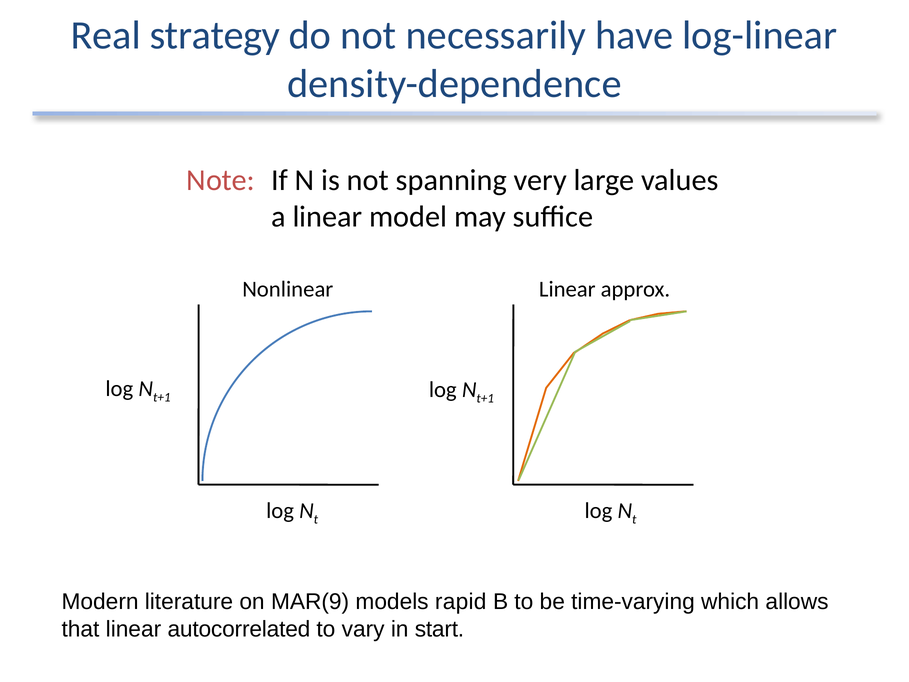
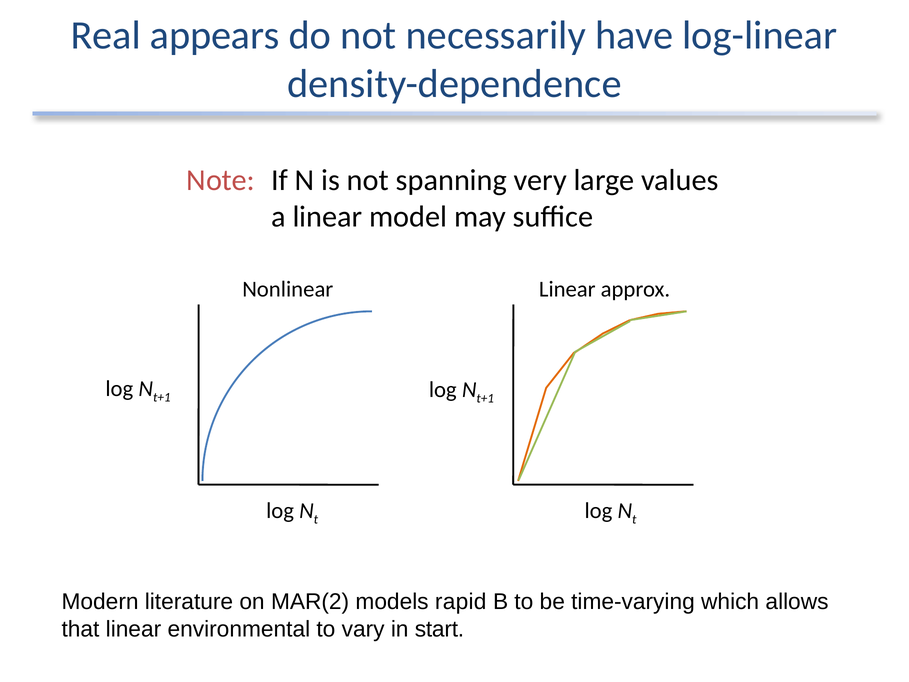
strategy: strategy -> appears
MAR(9: MAR(9 -> MAR(2
autocorrelated: autocorrelated -> environmental
